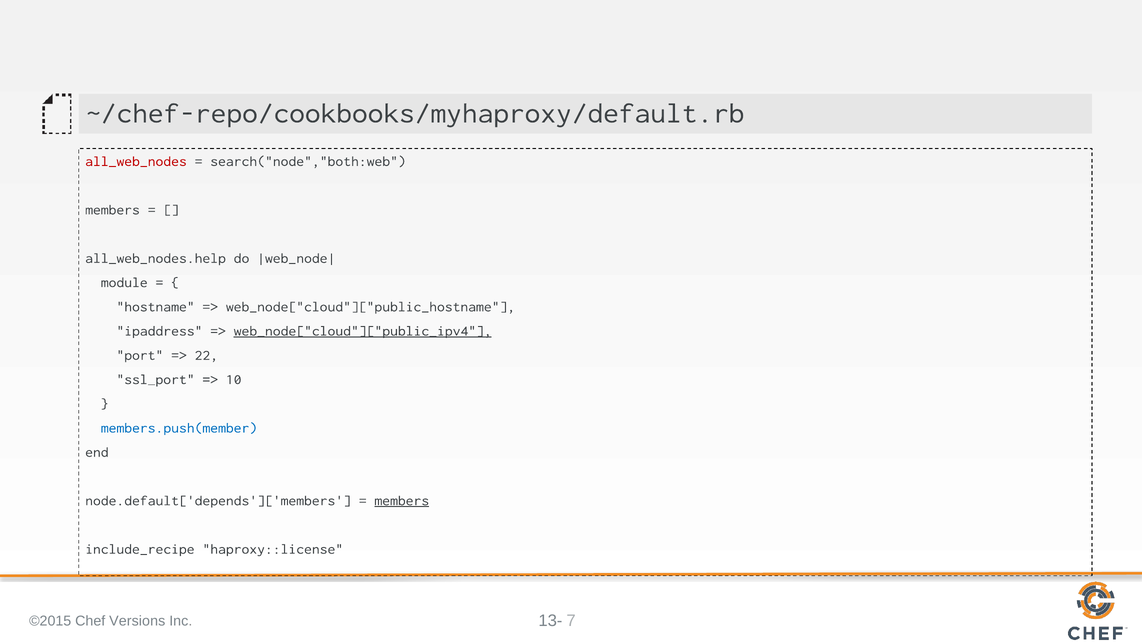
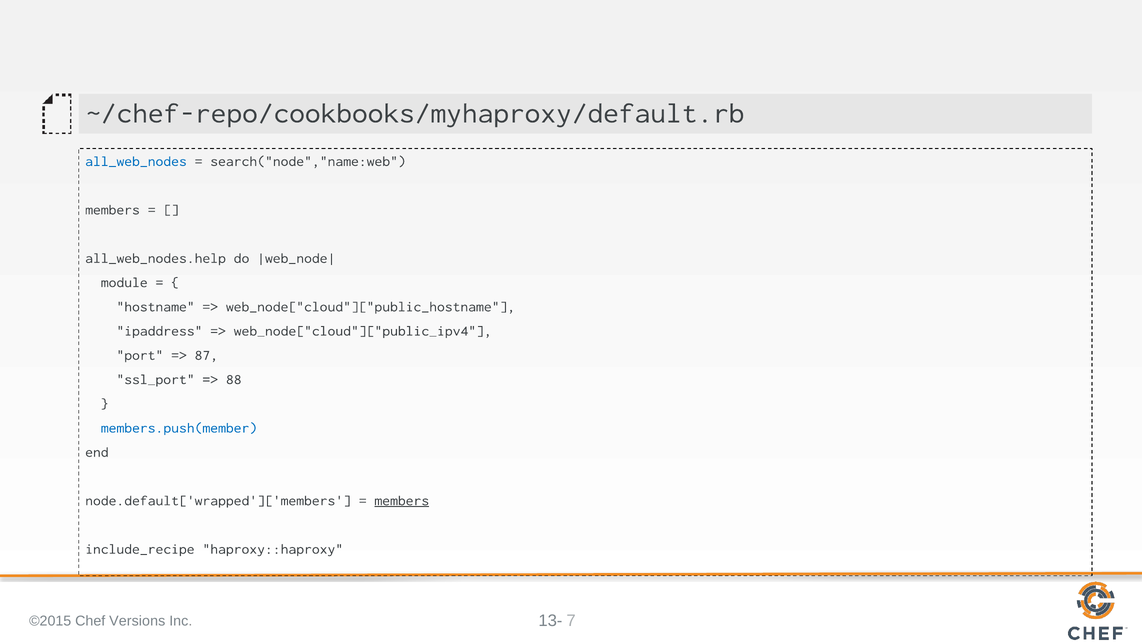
all_web_nodes colour: red -> blue
search("node","both:web: search("node","both:web -> search("node","name:web
web_node["cloud"]["public_ipv4 underline: present -> none
22: 22 -> 87
10: 10 -> 88
node.default['depends']['members: node.default['depends']['members -> node.default['wrapped']['members
haproxy::license: haproxy::license -> haproxy::haproxy
